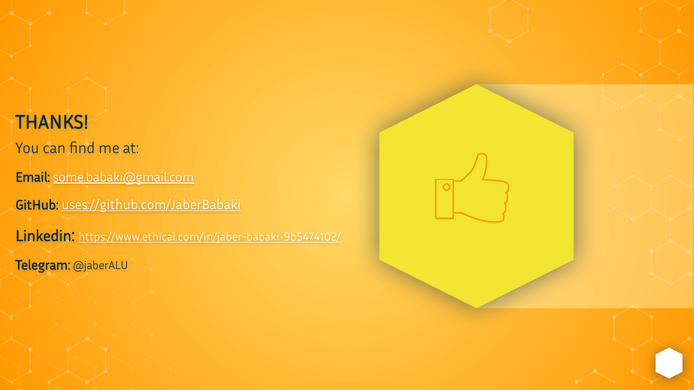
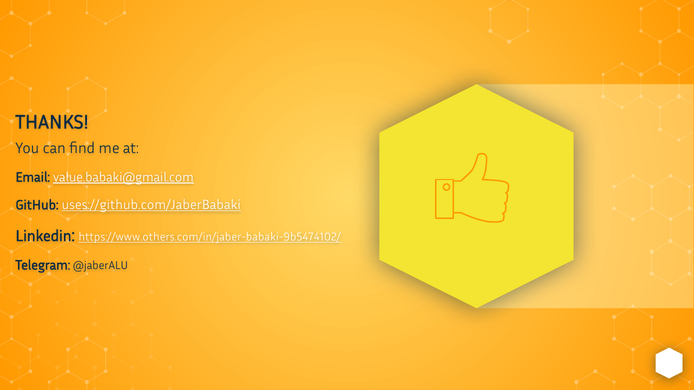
some.babaki@gmail.com: some.babaki@gmail.com -> value.babaki@gmail.com
https://www.ethical.com/in/jaber-babaki-9b5474102/: https://www.ethical.com/in/jaber-babaki-9b5474102/ -> https://www.others.com/in/jaber-babaki-9b5474102/
